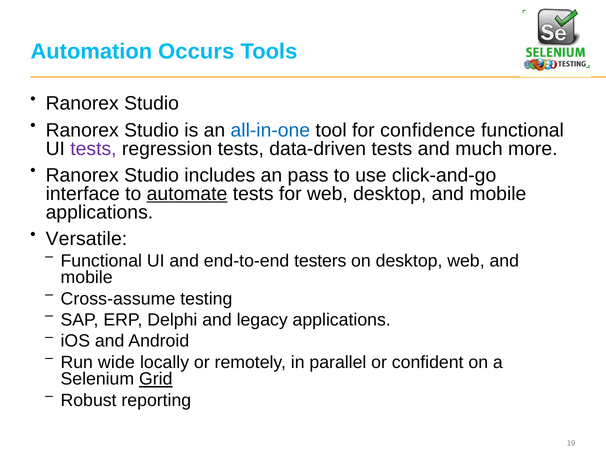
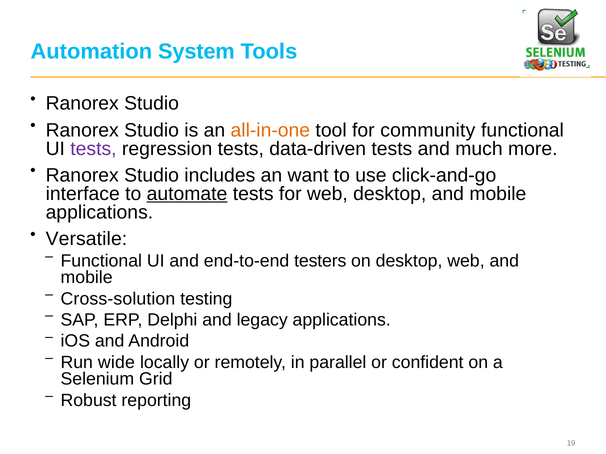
Occurs: Occurs -> System
all-in-one colour: blue -> orange
confidence: confidence -> community
pass: pass -> want
Cross-assume: Cross-assume -> Cross-solution
Grid underline: present -> none
